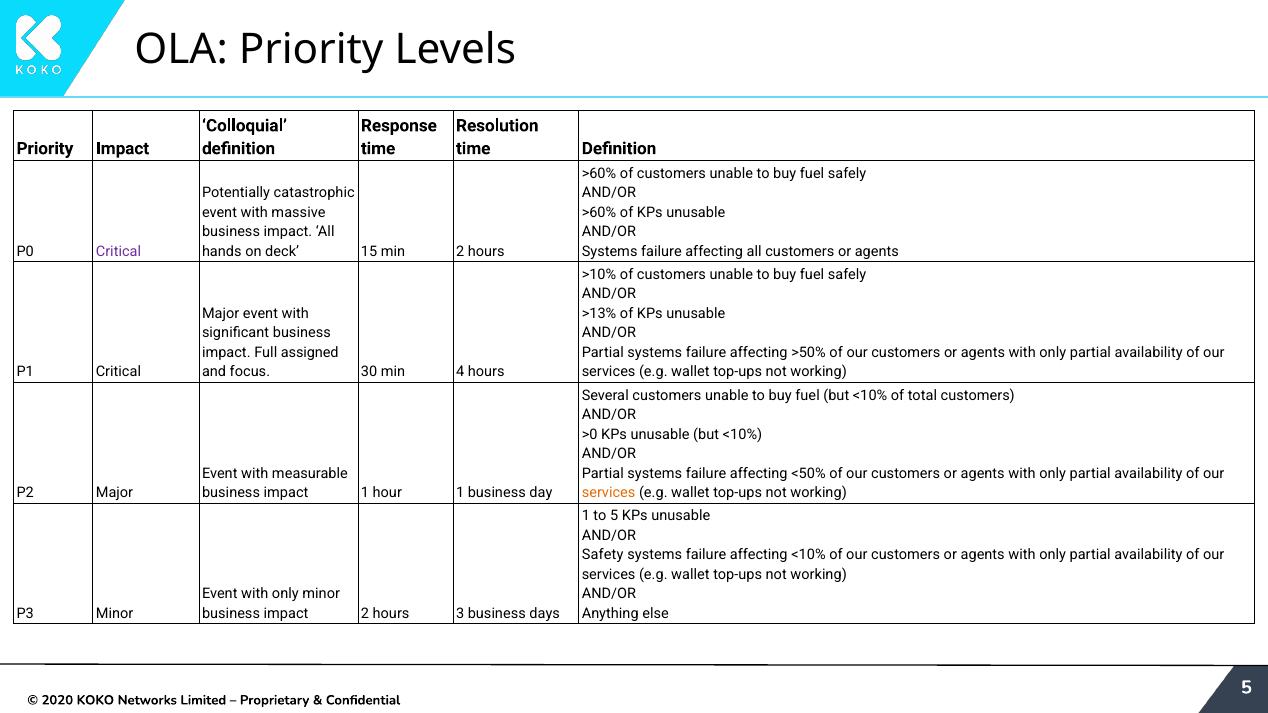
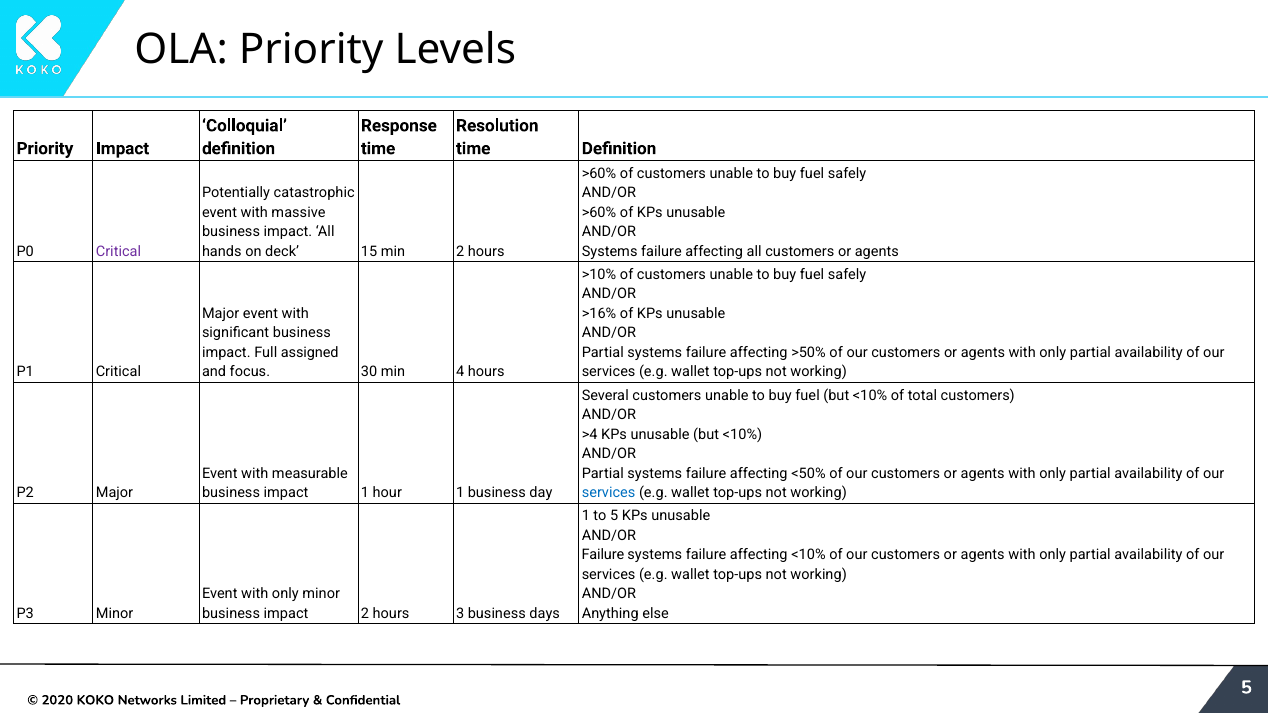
>13%: >13% -> >16%
>0: >0 -> >4
services at (609, 493) colour: orange -> blue
Safety at (603, 555): Safety -> Failure
